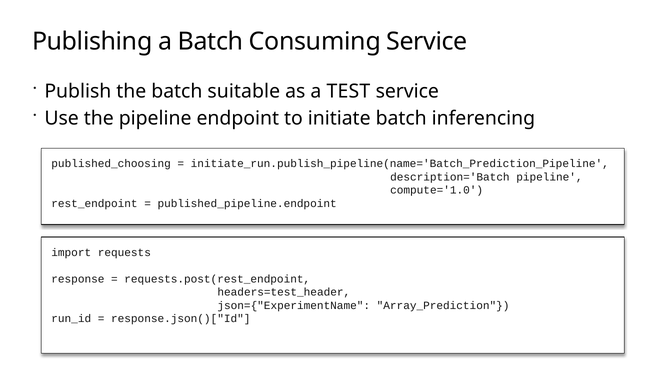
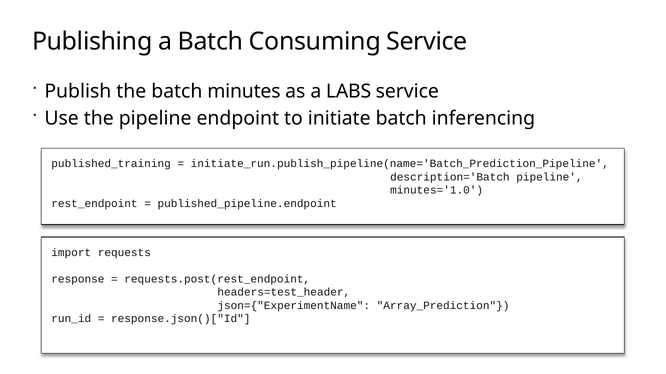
suitable: suitable -> minutes
TEST: TEST -> LABS
published_choosing: published_choosing -> published_training
compute='1.0: compute='1.0 -> minutes='1.0
